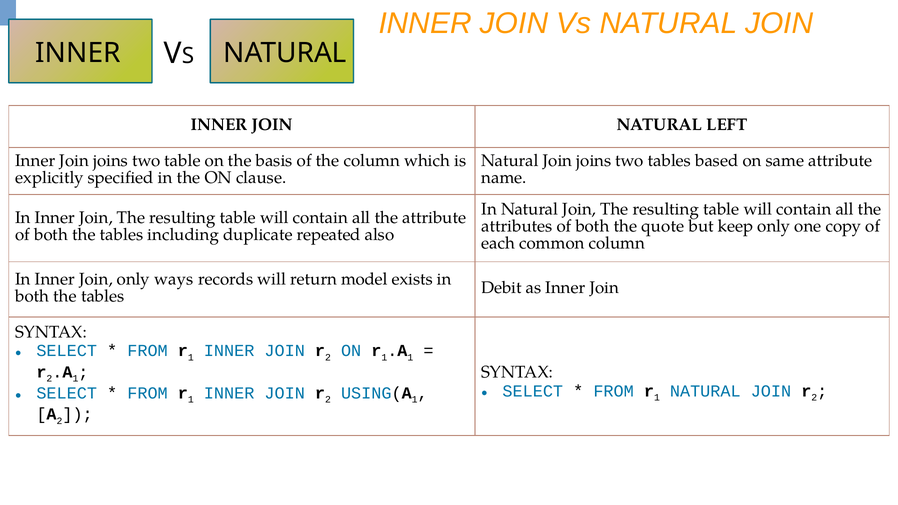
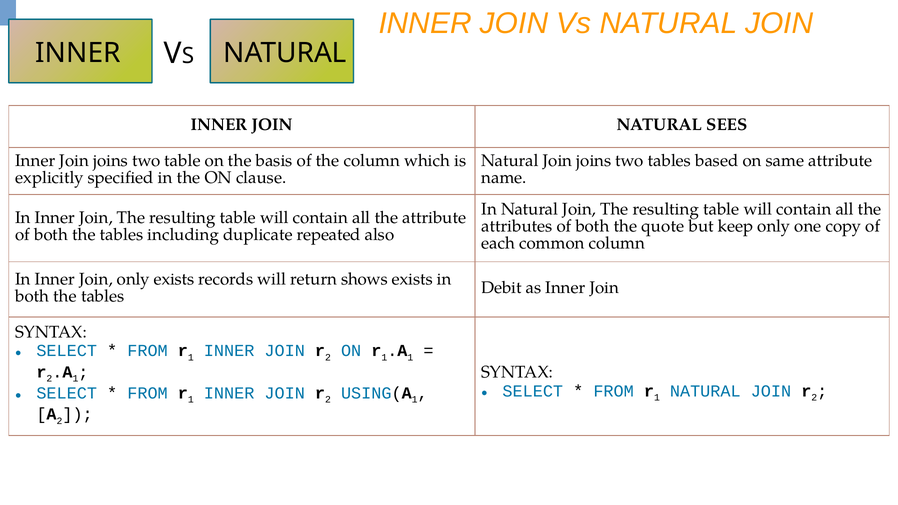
LEFT: LEFT -> SEES
only ways: ways -> exists
model: model -> shows
